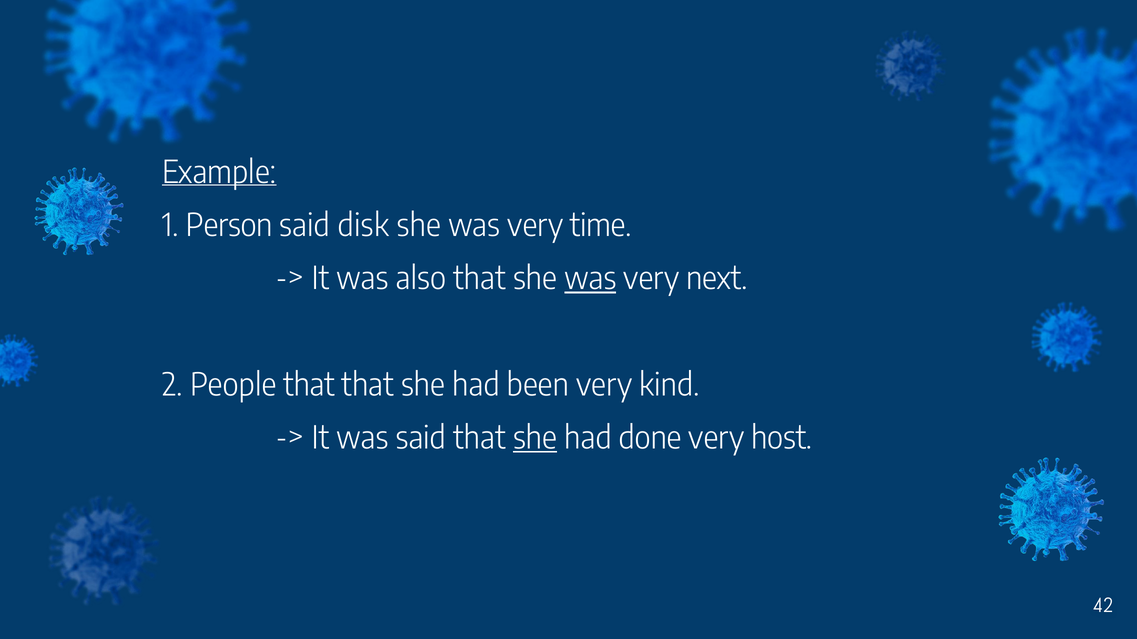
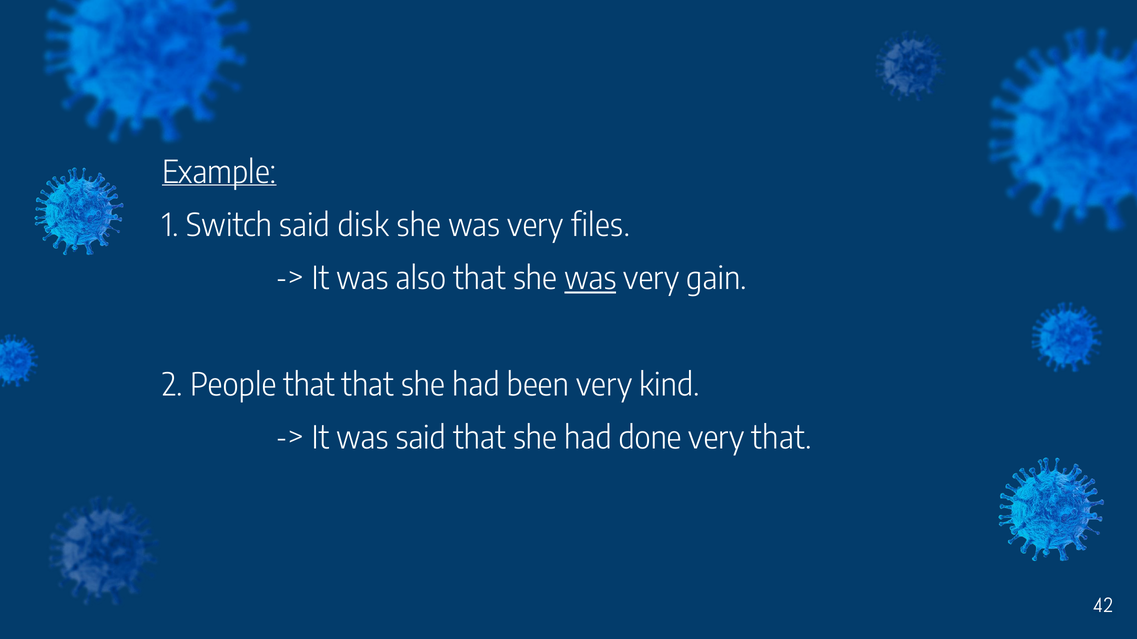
Person: Person -> Switch
time: time -> files
next: next -> gain
she at (535, 439) underline: present -> none
very host: host -> that
